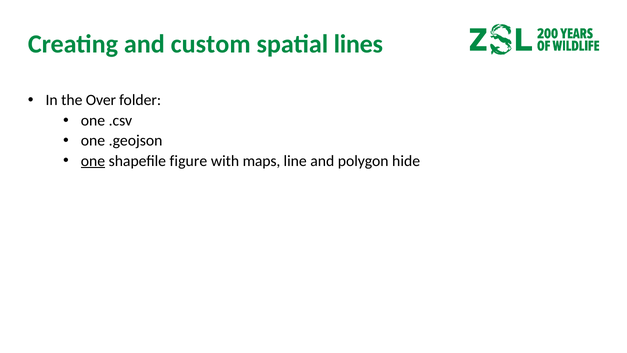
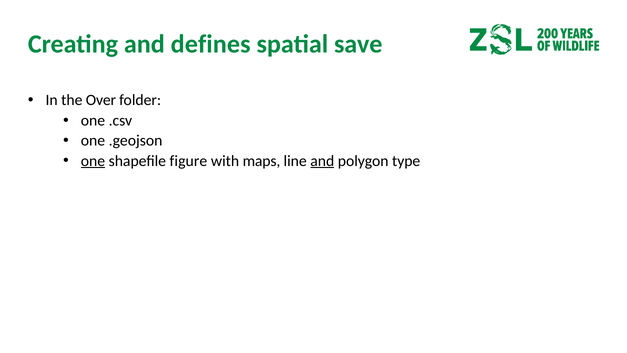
custom: custom -> defines
lines: lines -> save
and at (322, 161) underline: none -> present
hide: hide -> type
